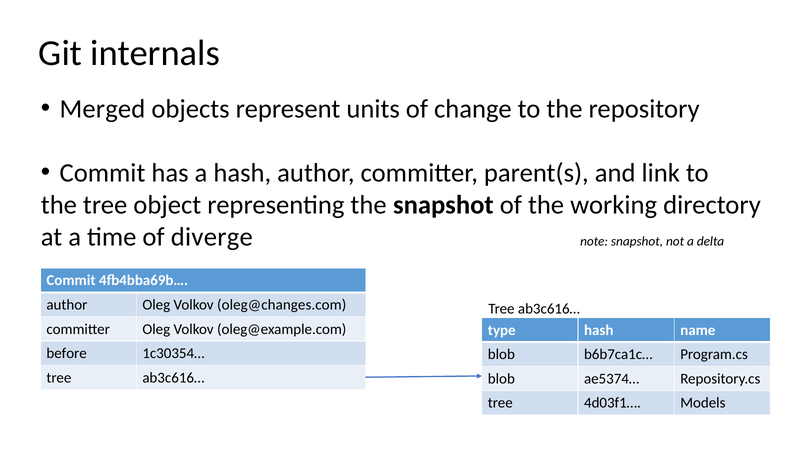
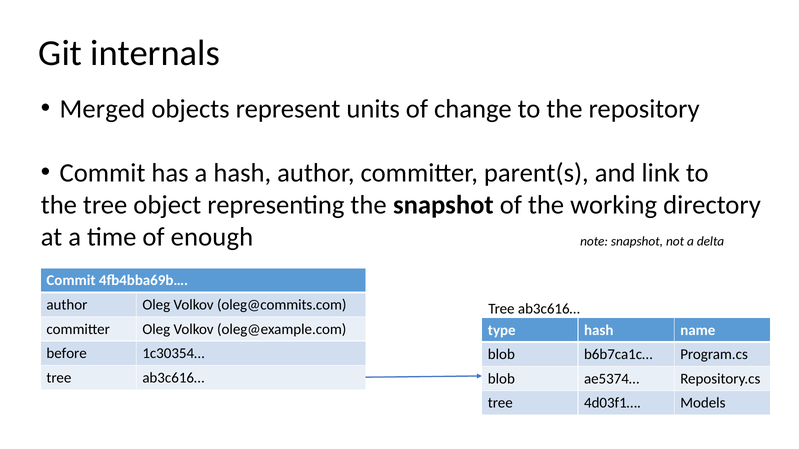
diverge: diverge -> enough
oleg@changes.com: oleg@changes.com -> oleg@commits.com
